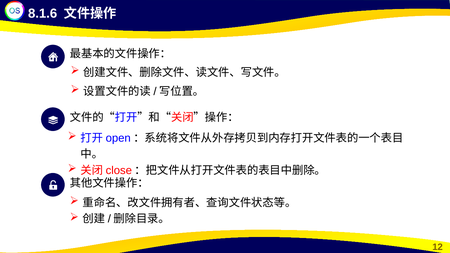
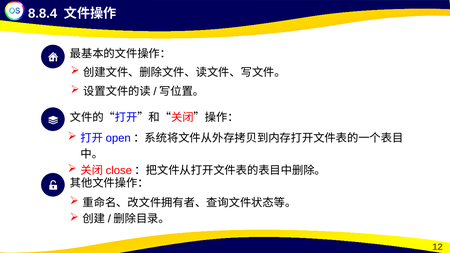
8.1.6: 8.1.6 -> 8.8.4
